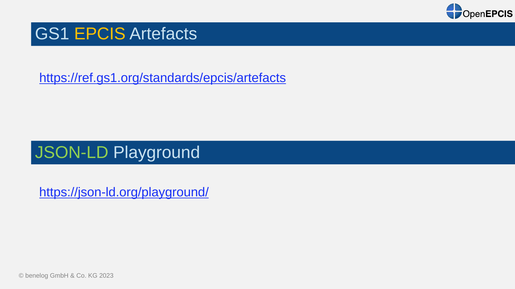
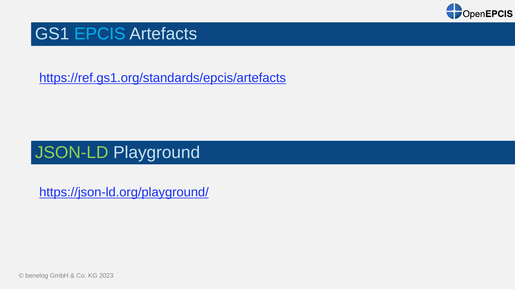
EPCIS colour: yellow -> light blue
